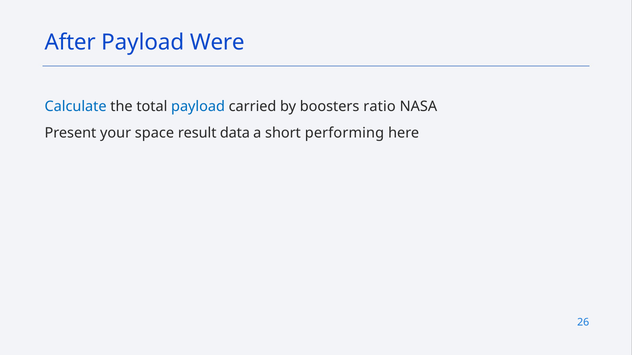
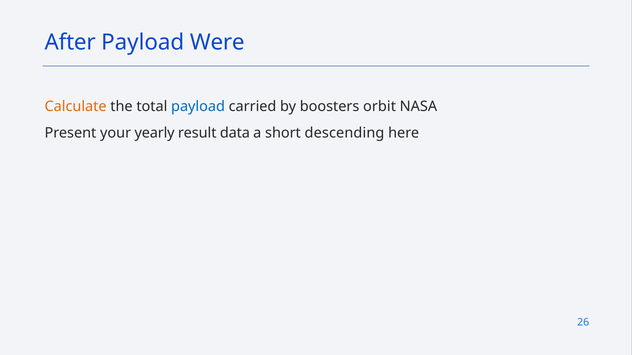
Calculate colour: blue -> orange
ratio: ratio -> orbit
space: space -> yearly
performing: performing -> descending
